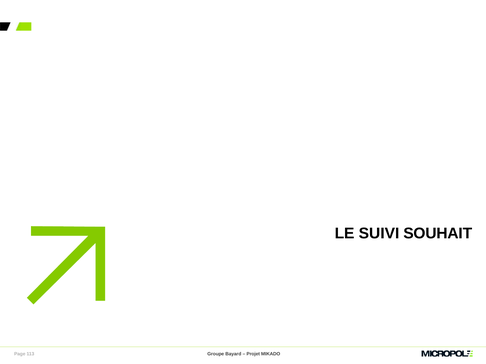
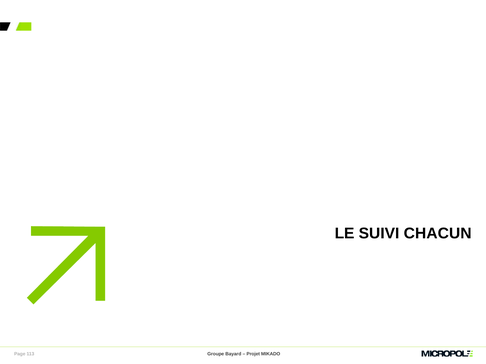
SOUHAIT: SOUHAIT -> CHACUN
